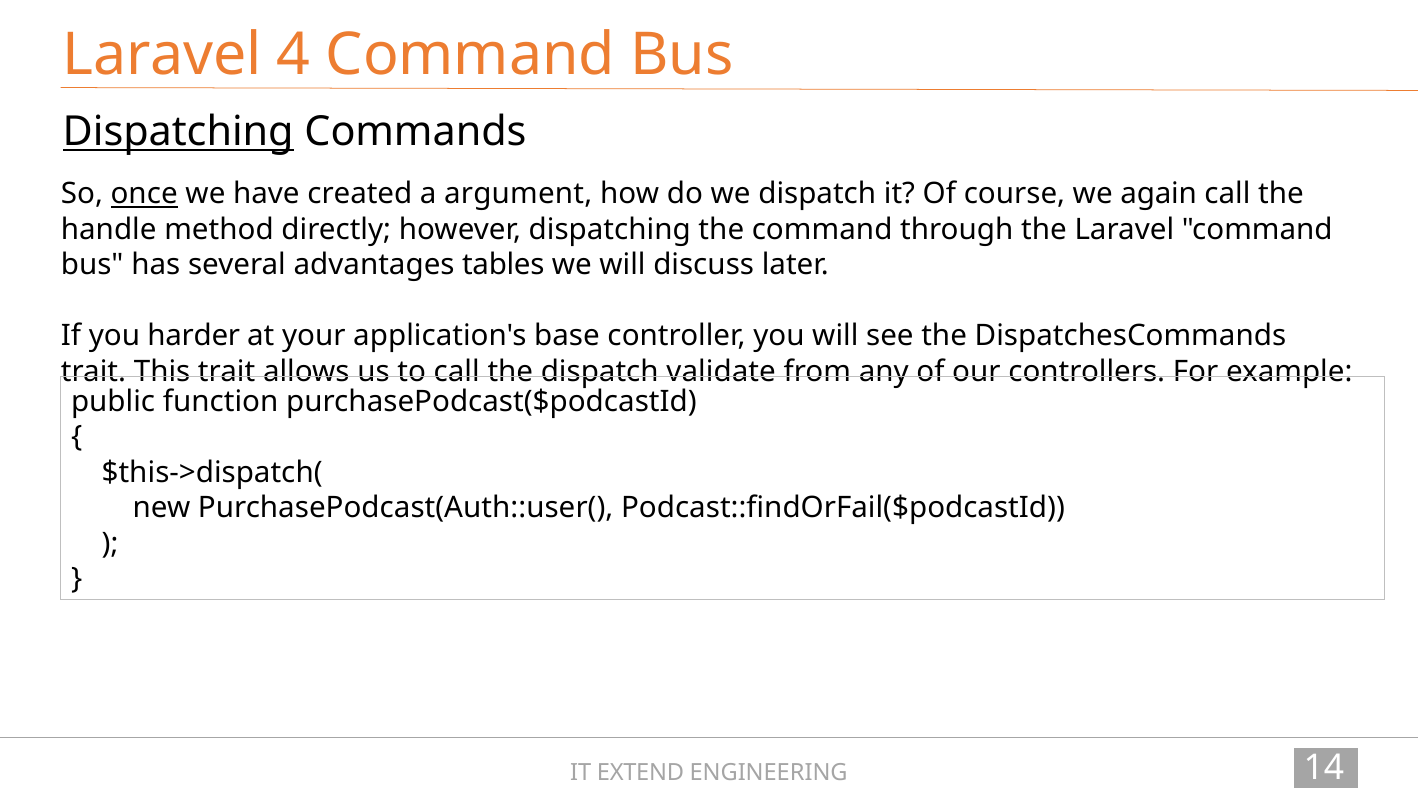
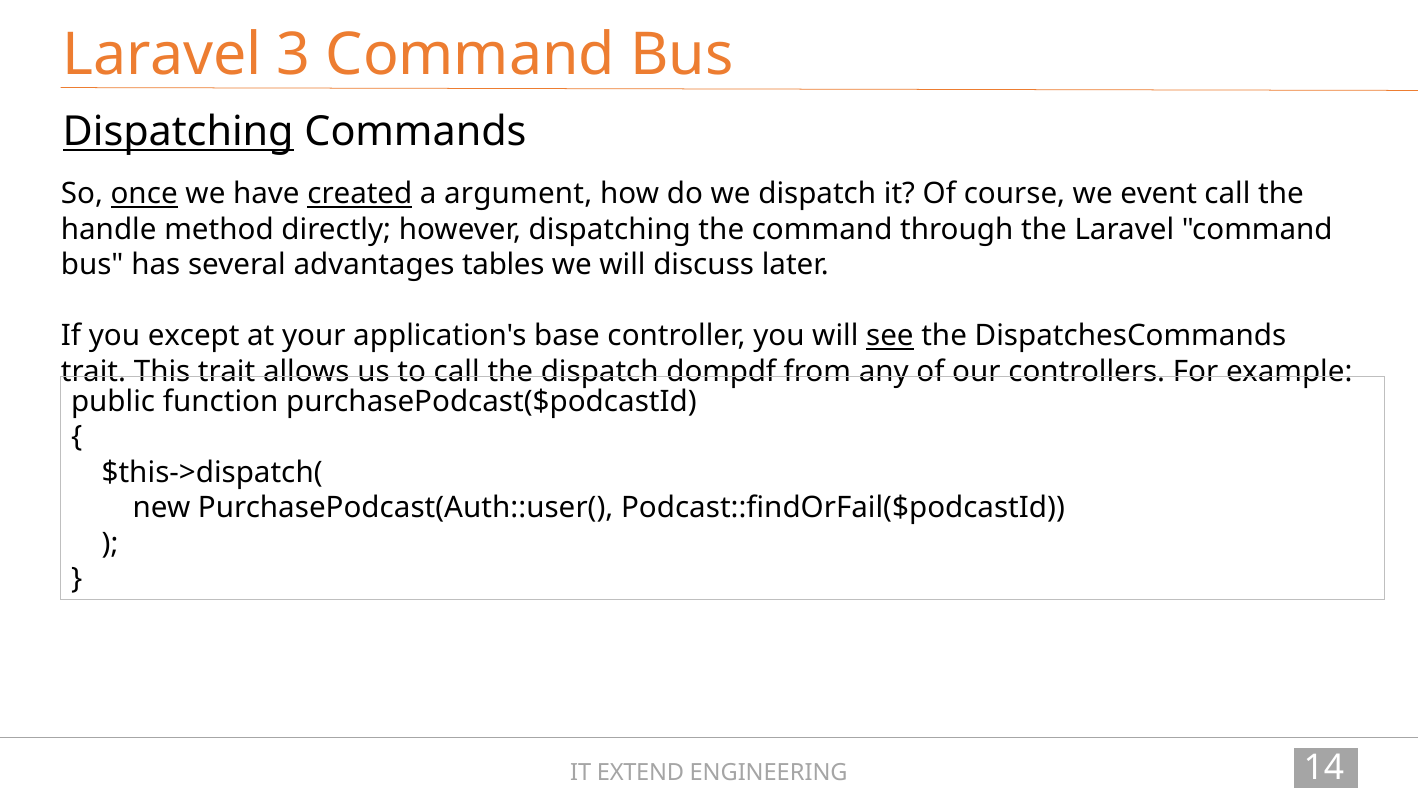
4: 4 -> 3
created underline: none -> present
again: again -> event
harder: harder -> except
see underline: none -> present
validate: validate -> dompdf
